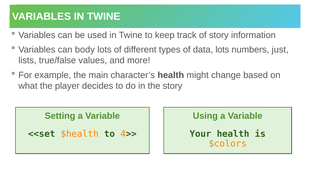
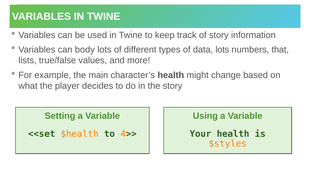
just: just -> that
$colors: $colors -> $styles
